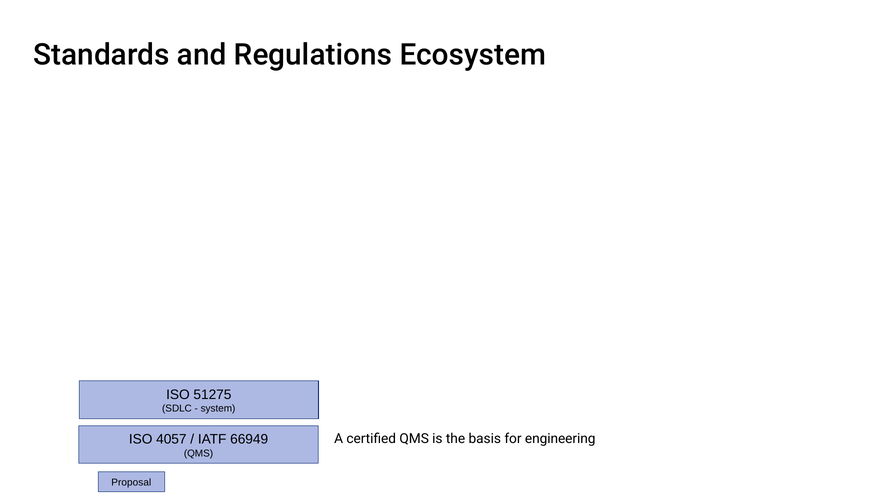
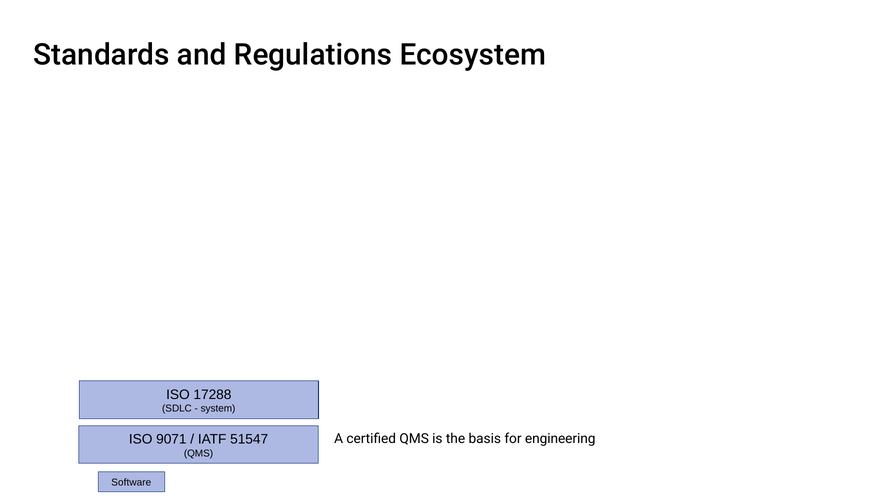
51275: 51275 -> 17288
4057: 4057 -> 9071
66949: 66949 -> 51547
Proposal: Proposal -> Software
